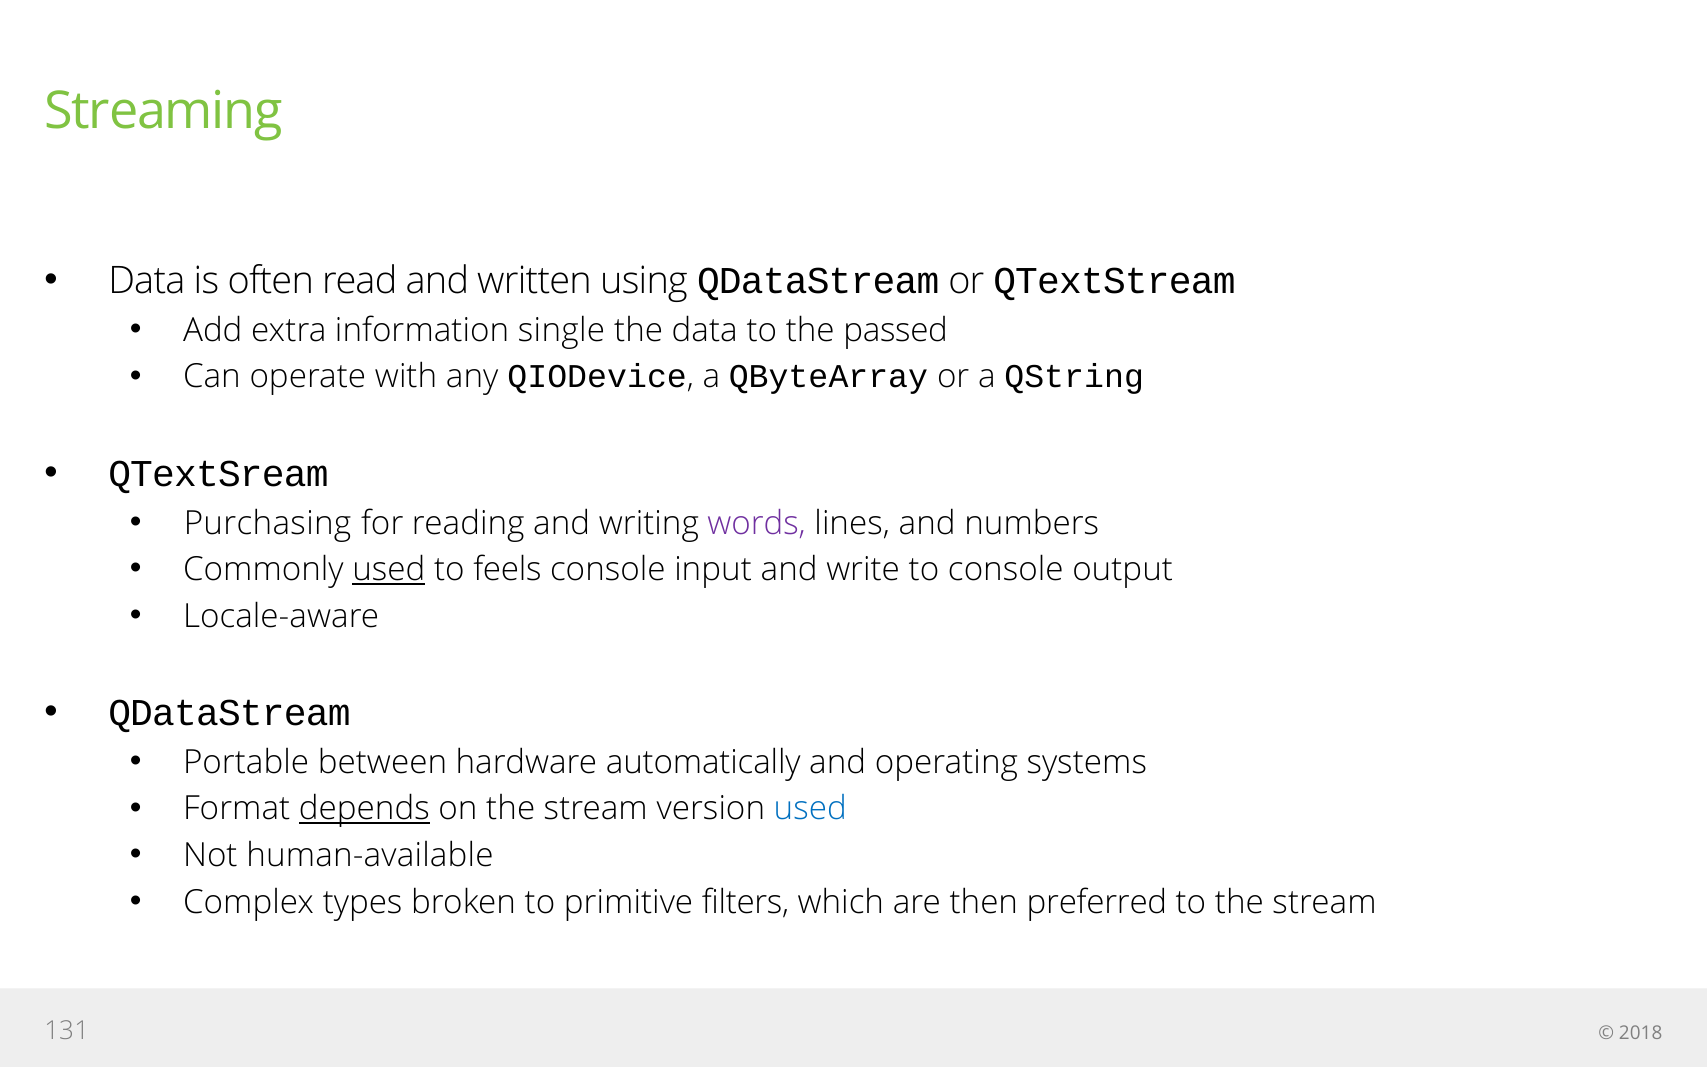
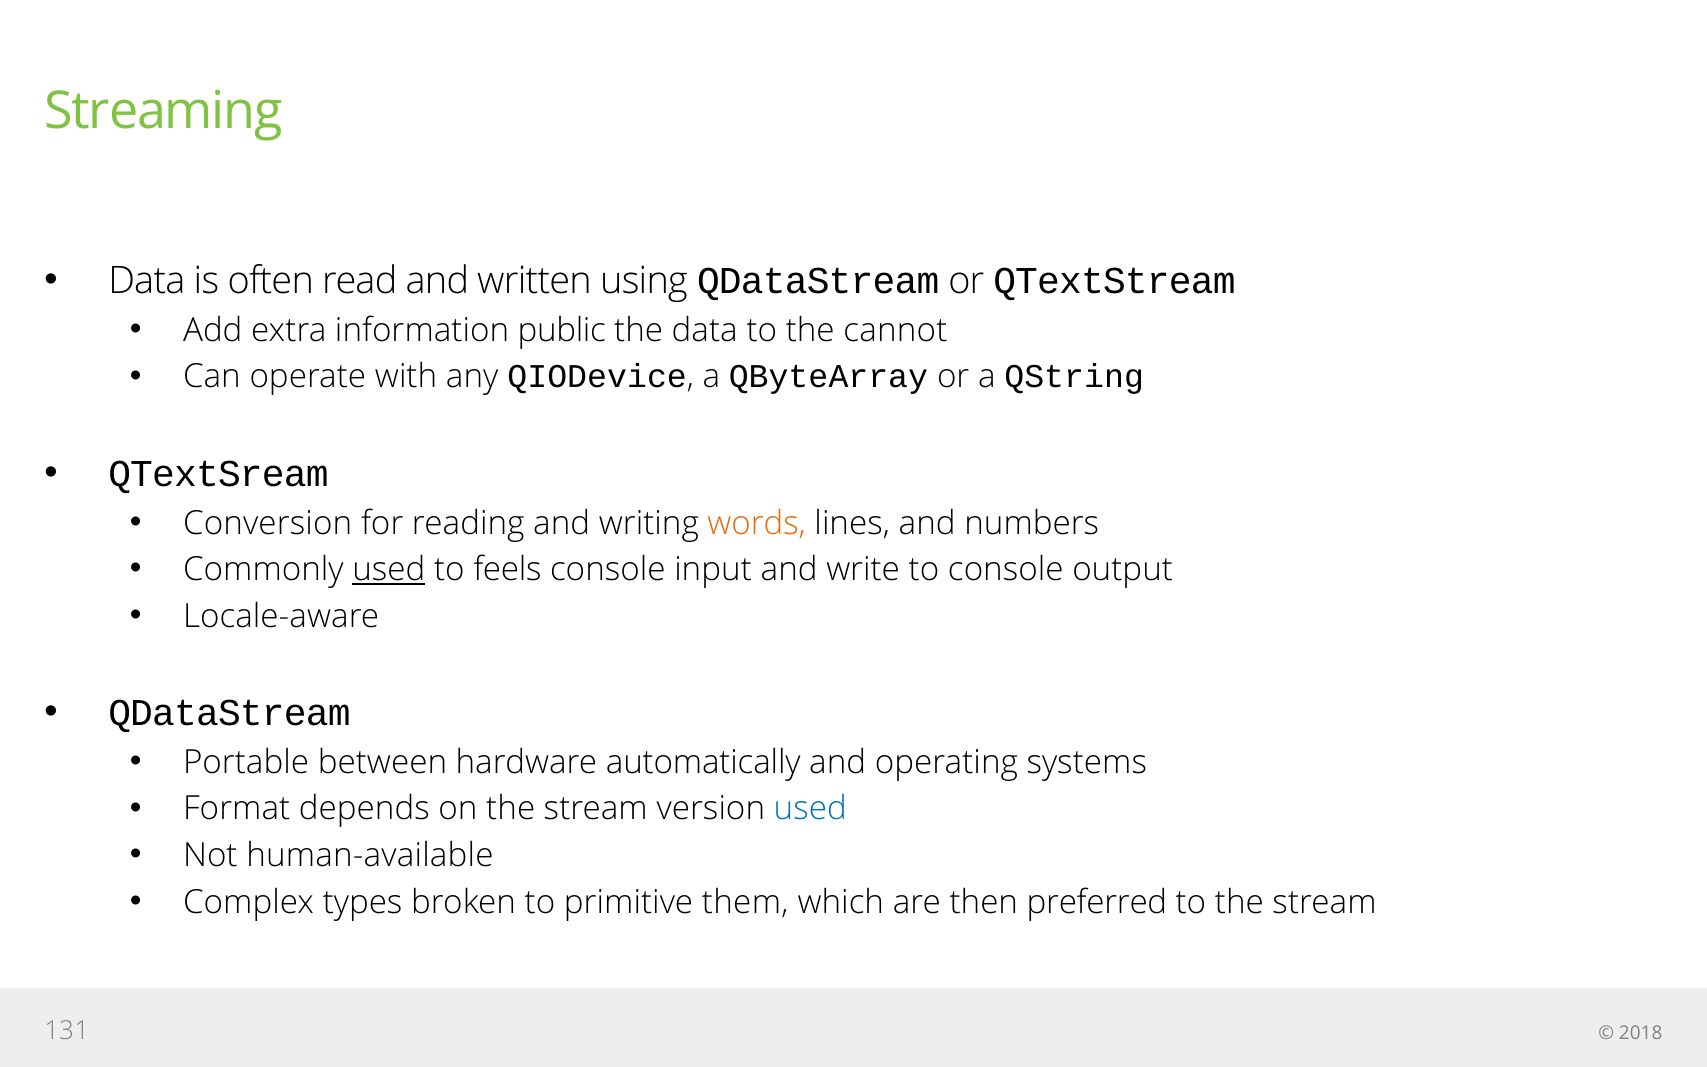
single: single -> public
passed: passed -> cannot
Purchasing: Purchasing -> Conversion
words colour: purple -> orange
depends underline: present -> none
filters: filters -> them
